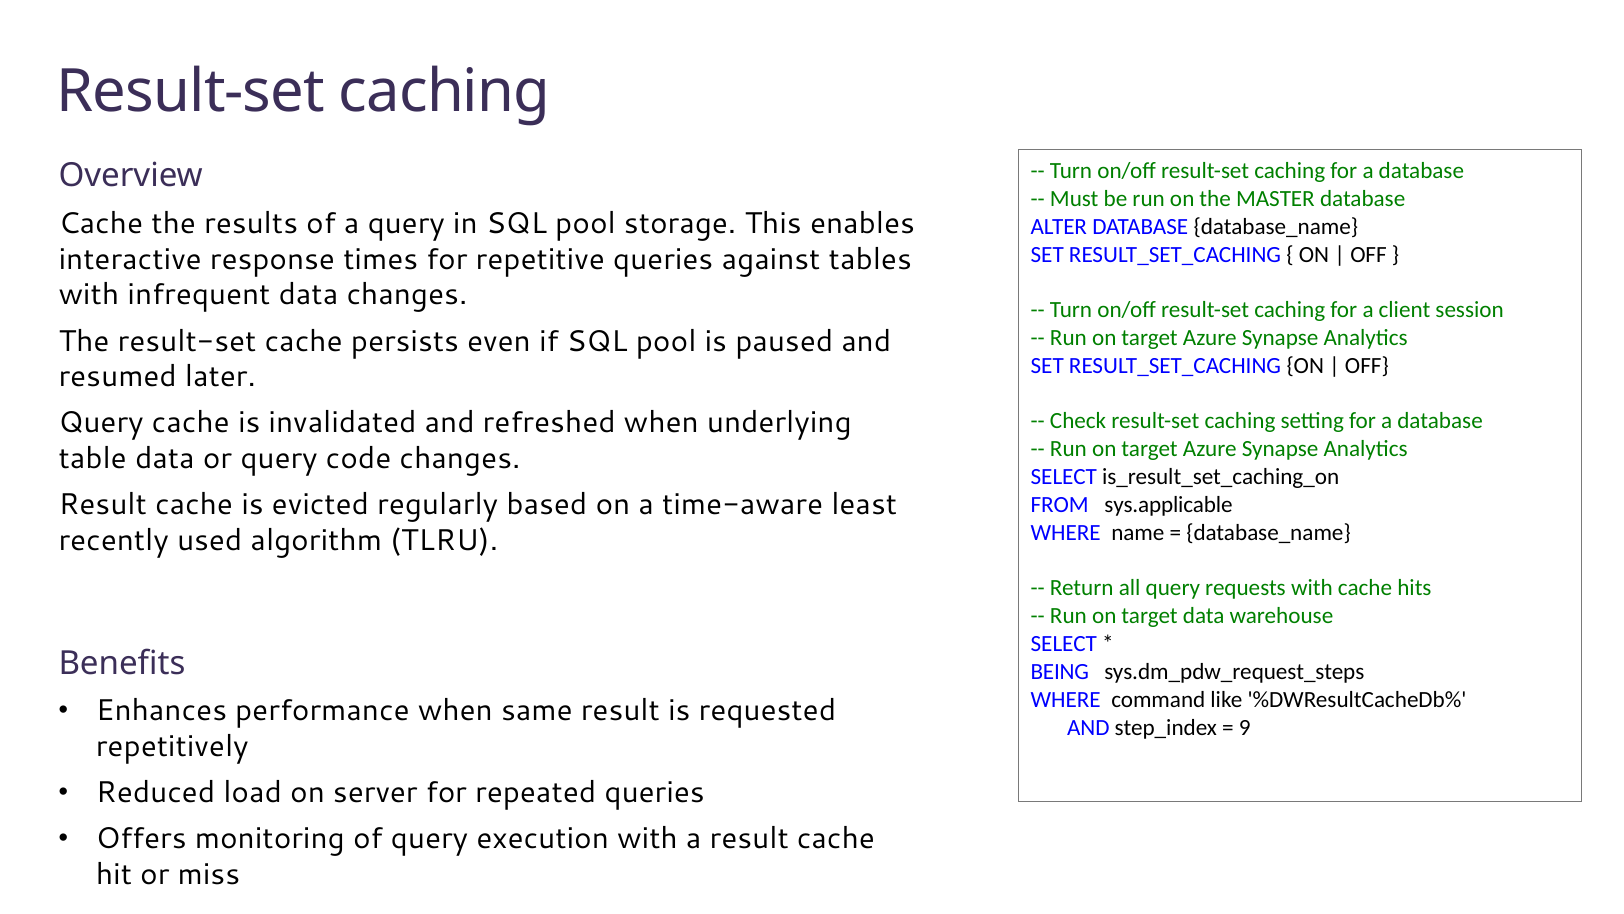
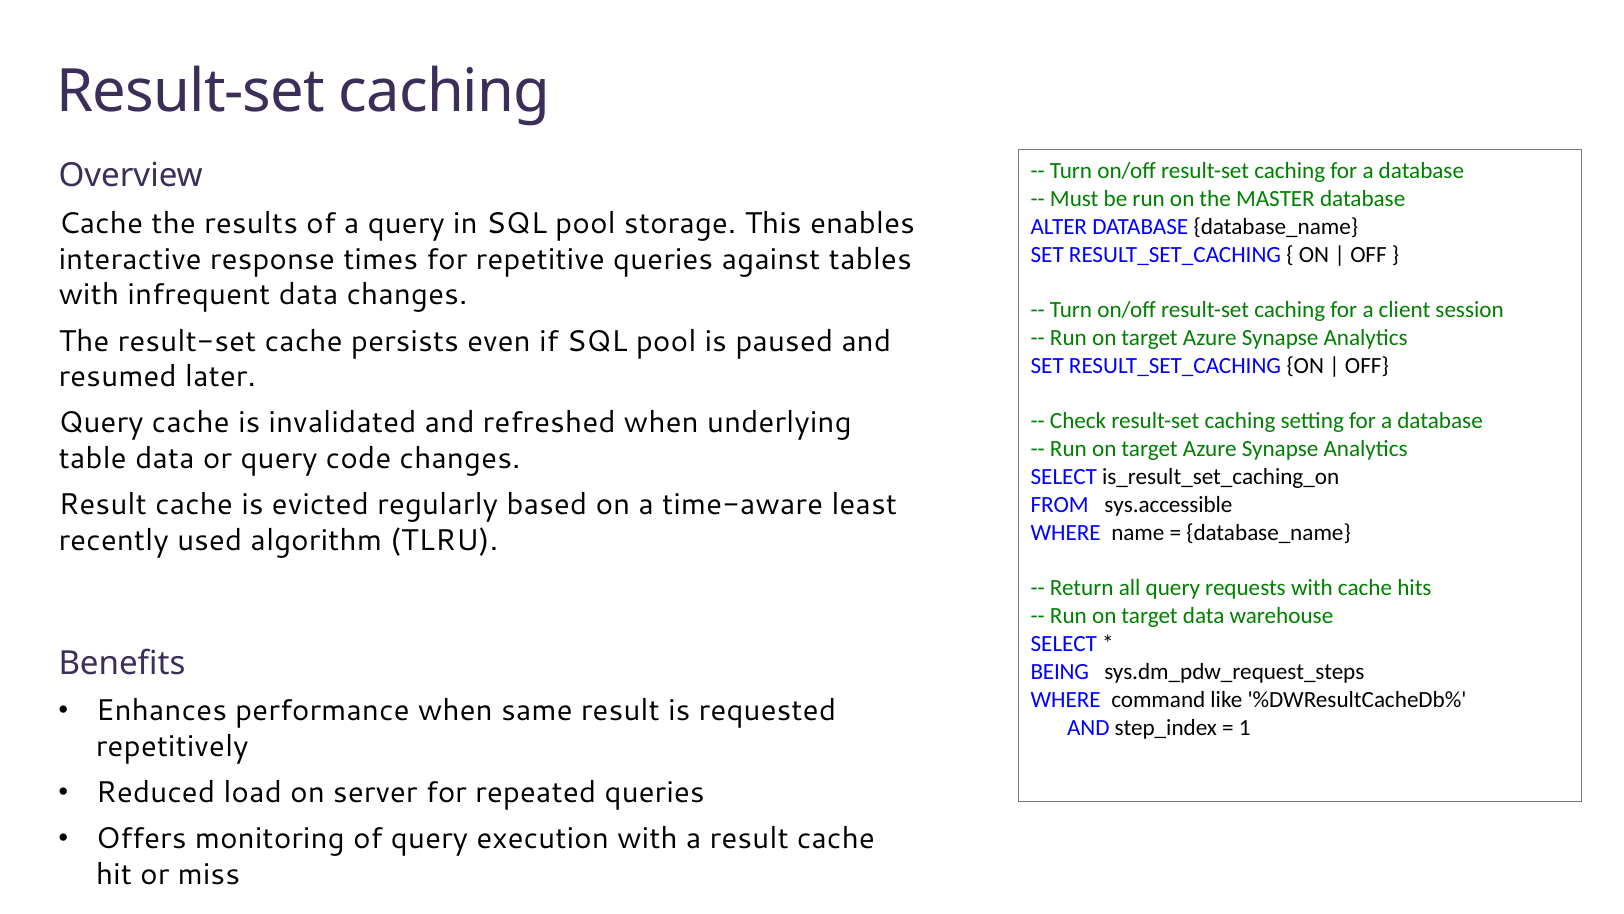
sys.applicable: sys.applicable -> sys.accessible
9: 9 -> 1
